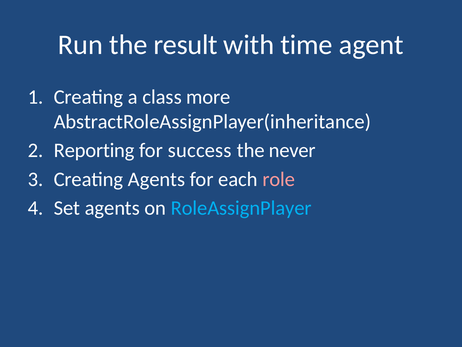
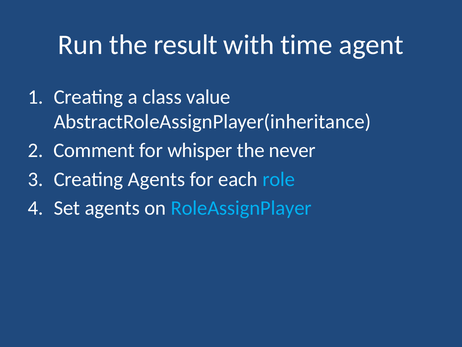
more: more -> value
Reporting: Reporting -> Comment
success: success -> whisper
role colour: pink -> light blue
